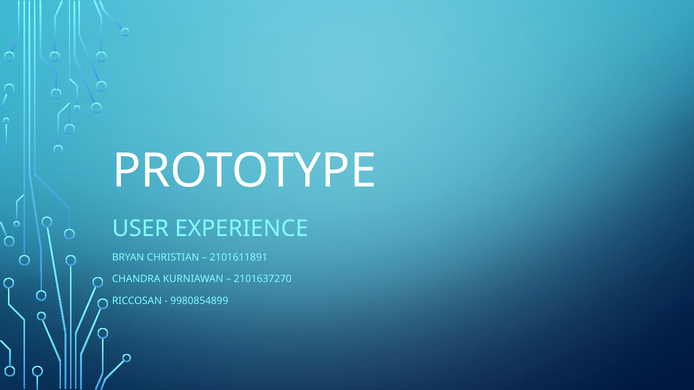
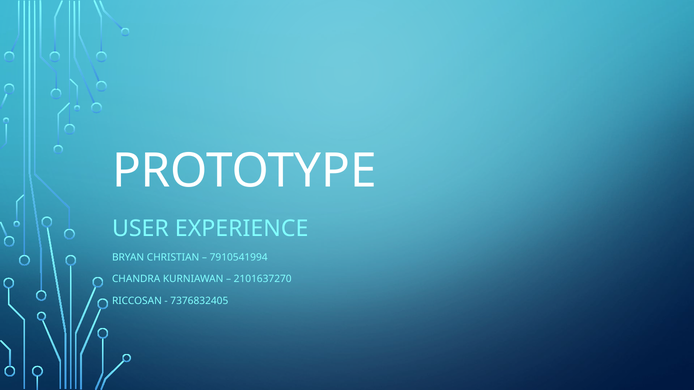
2101611891: 2101611891 -> 7910541994
9980854899: 9980854899 -> 7376832405
